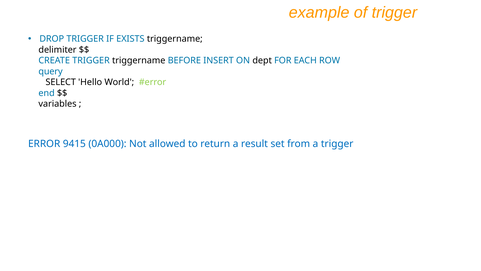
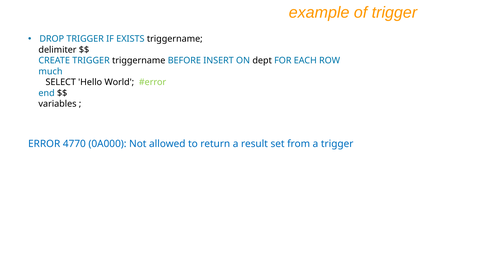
query: query -> much
9415: 9415 -> 4770
